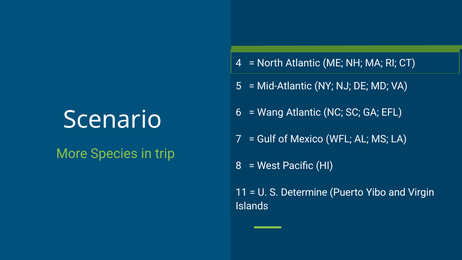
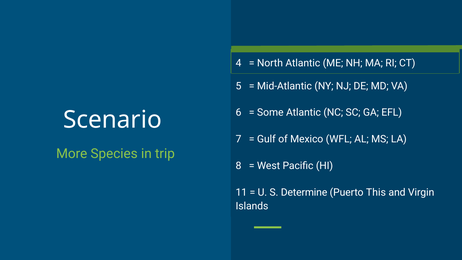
Wang: Wang -> Some
Yibo: Yibo -> This
